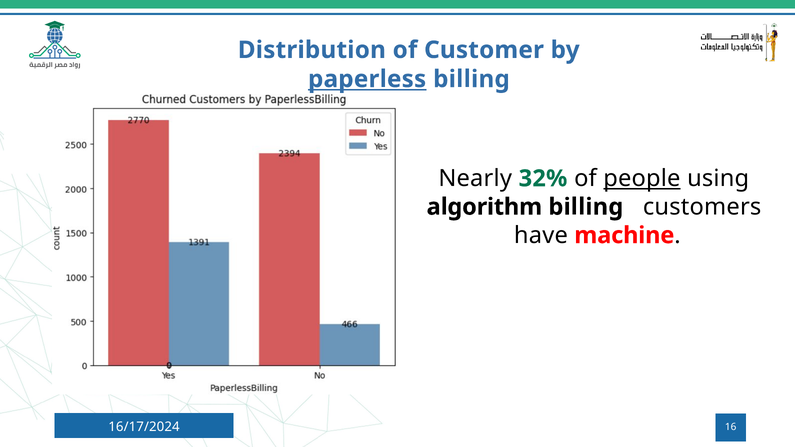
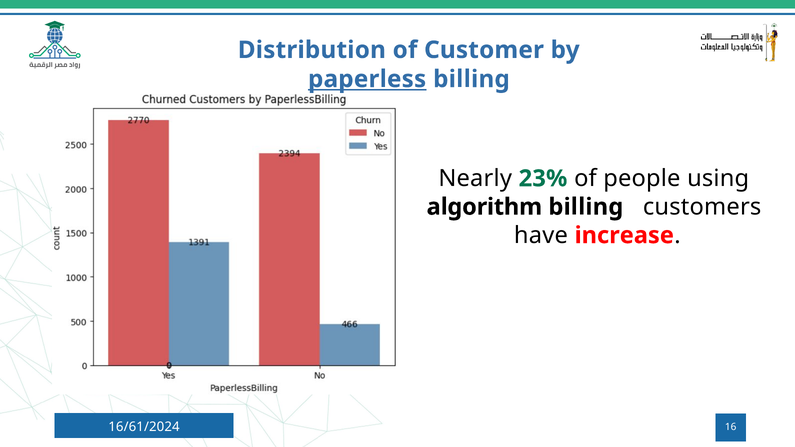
32%: 32% -> 23%
people underline: present -> none
machine: machine -> increase
16/17/2024: 16/17/2024 -> 16/61/2024
